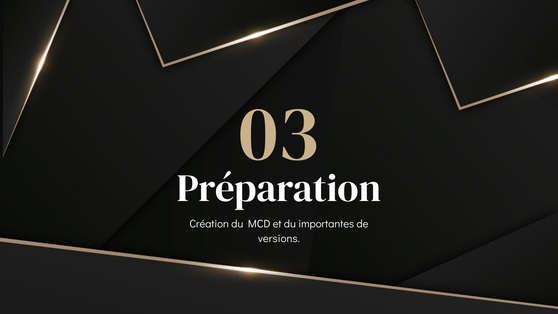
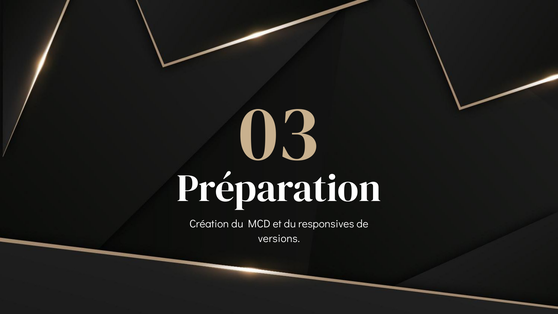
importantes: importantes -> responsives
